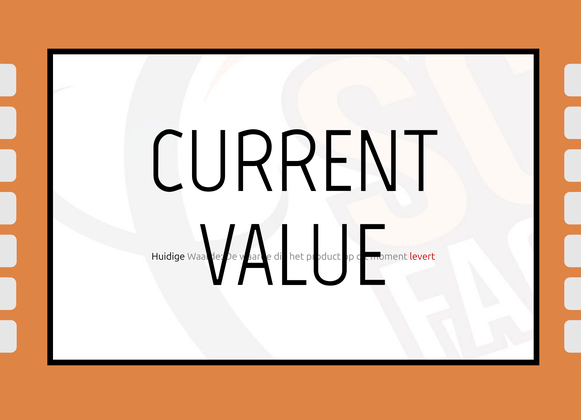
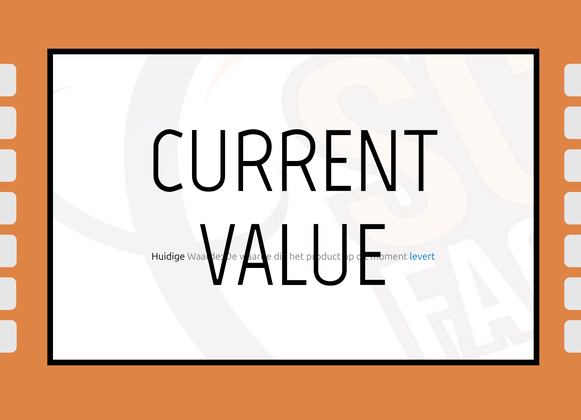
levert colour: red -> blue
